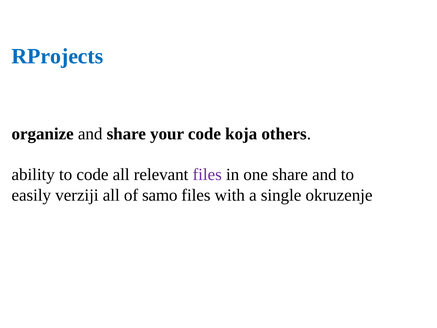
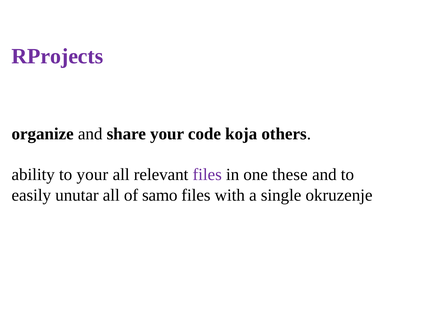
RProjects colour: blue -> purple
to code: code -> your
one share: share -> these
verziji: verziji -> unutar
